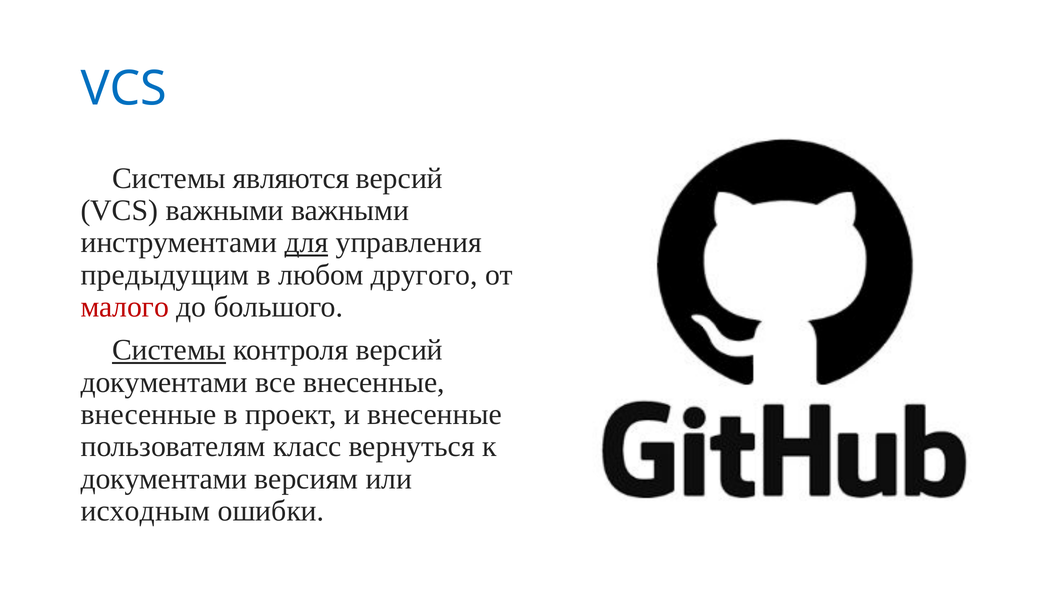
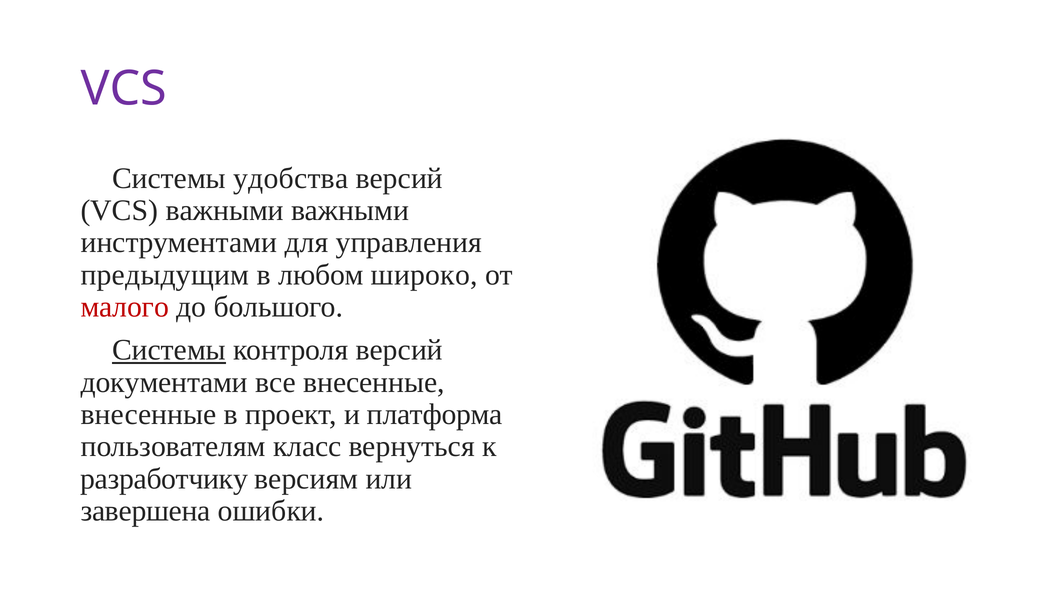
VCS at (124, 89) colour: blue -> purple
являются: являются -> удобства
для underline: present -> none
другого: другого -> широко
и внесенные: внесенные -> платформа
документами at (164, 479): документами -> разработчику
исходным: исходным -> завершена
